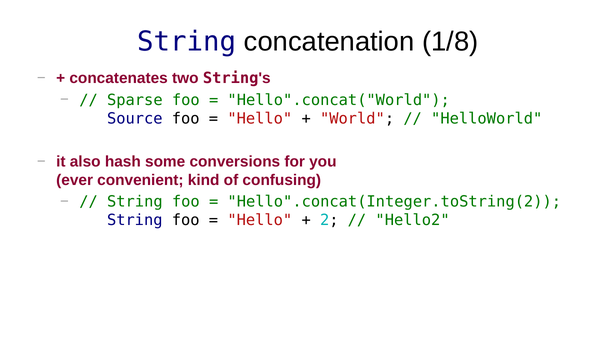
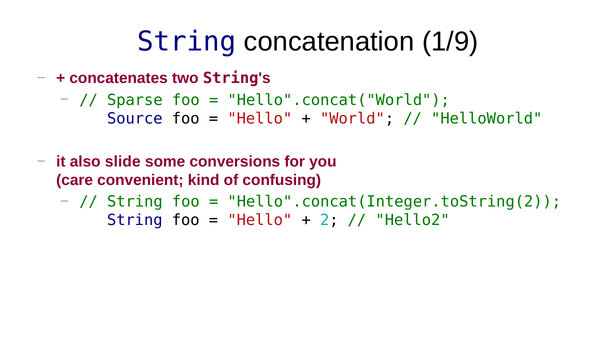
1/8: 1/8 -> 1/9
hash: hash -> slide
ever: ever -> care
